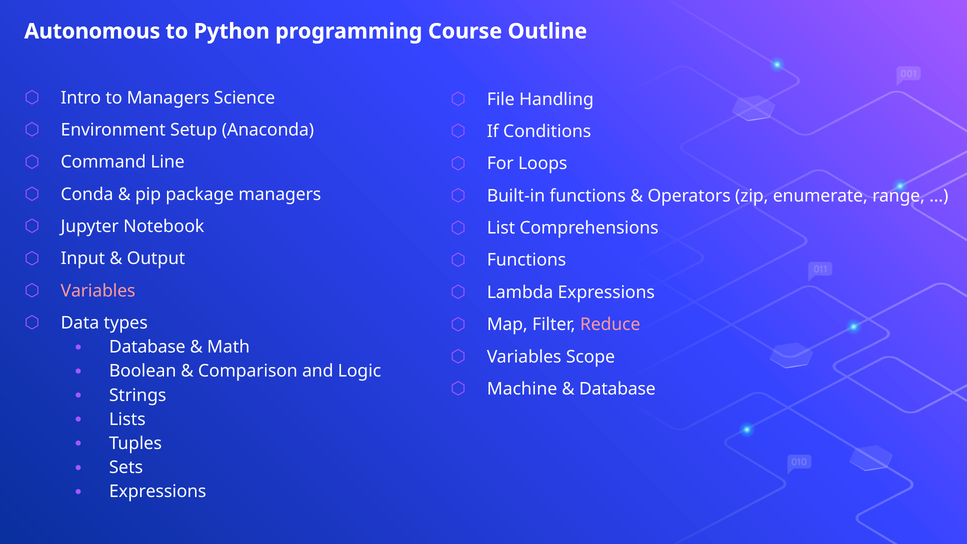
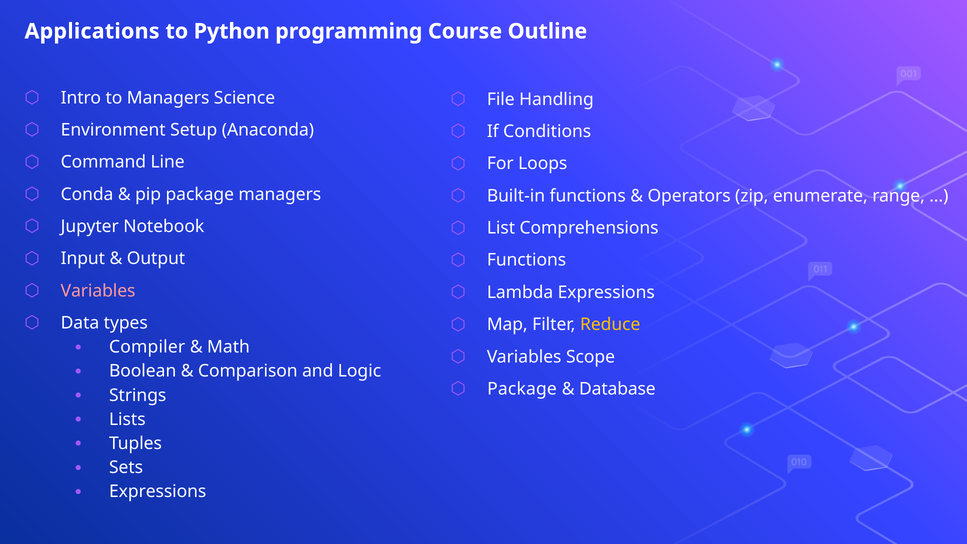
Autonomous: Autonomous -> Applications
Reduce colour: pink -> yellow
Database at (147, 347): Database -> Compiler
Machine at (522, 389): Machine -> Package
